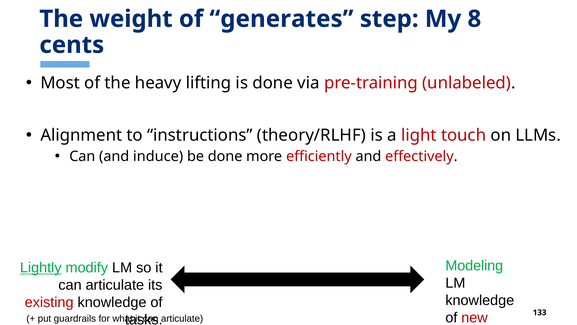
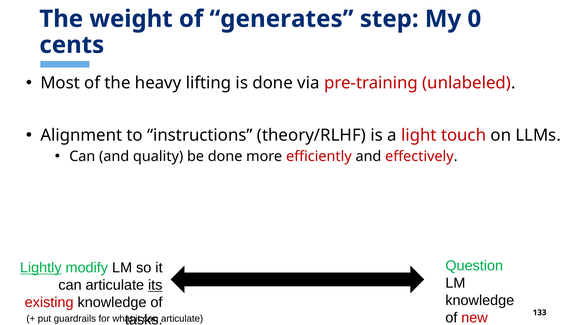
8: 8 -> 0
induce: induce -> quality
Modeling: Modeling -> Question
its underline: none -> present
